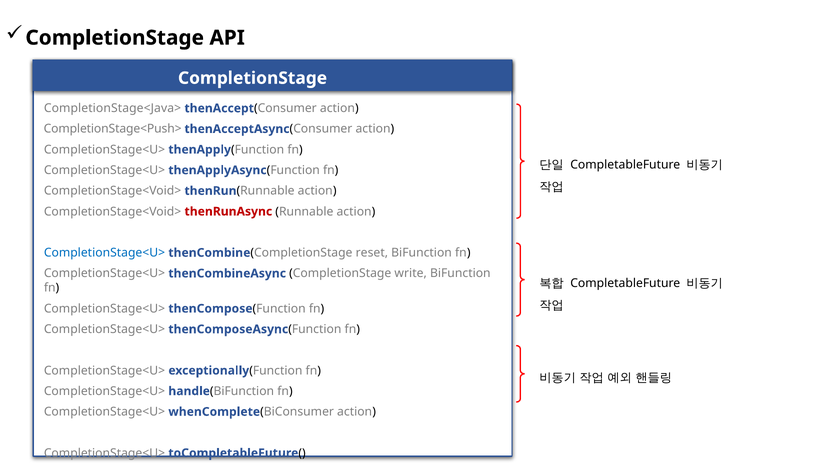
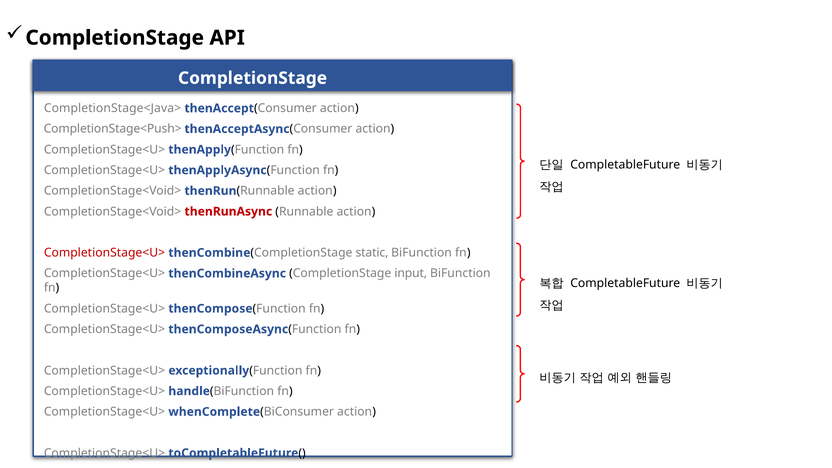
CompletionStage<U> at (105, 253) colour: blue -> red
reset: reset -> static
write: write -> input
